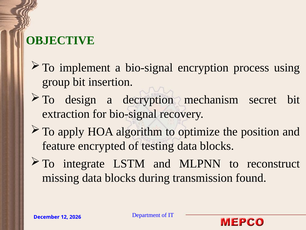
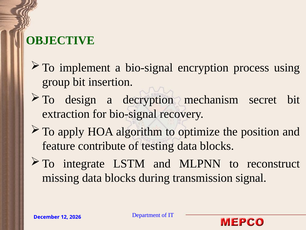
encrypted: encrypted -> contribute
found: found -> signal
